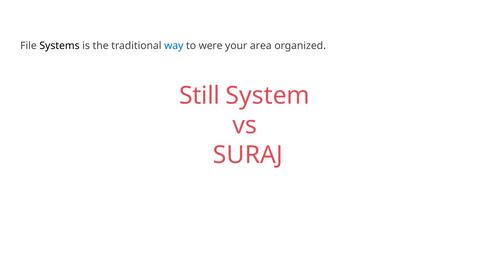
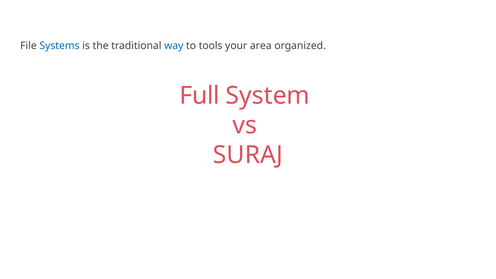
Systems colour: black -> blue
were: were -> tools
Still: Still -> Full
